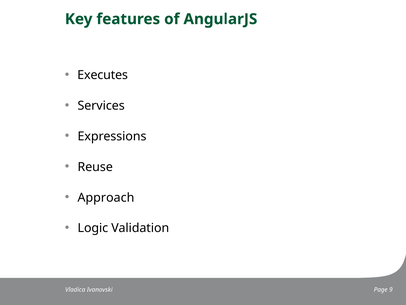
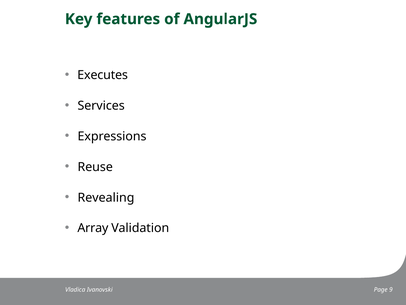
Approach: Approach -> Revealing
Logic: Logic -> Array
